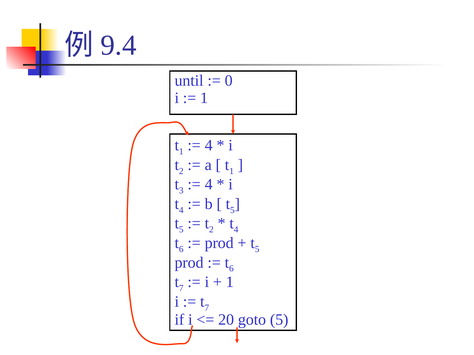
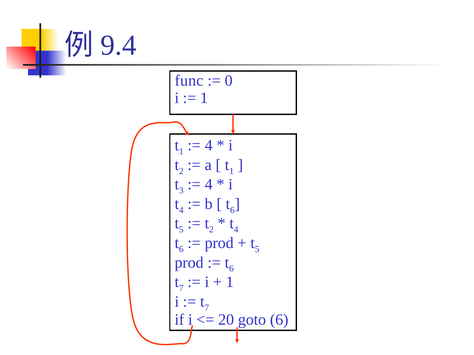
until: until -> func
5 at (232, 210): 5 -> 6
goto 5: 5 -> 6
